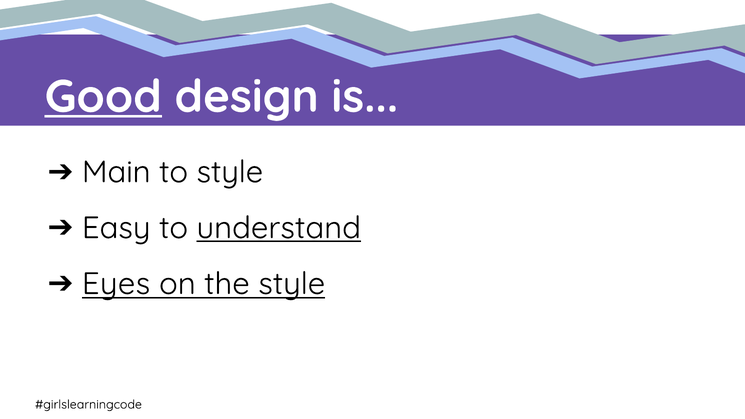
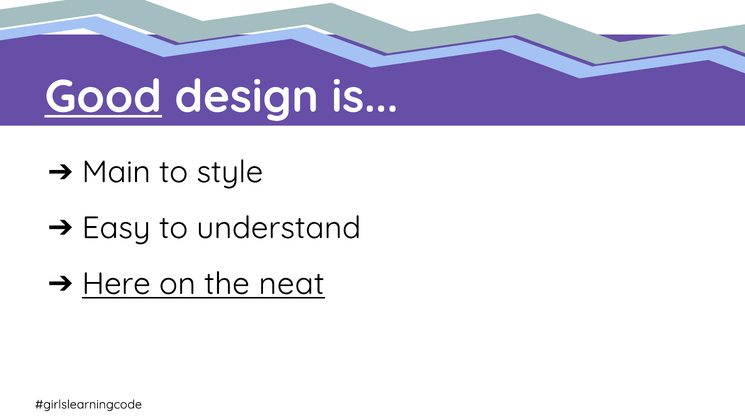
understand underline: present -> none
Eyes: Eyes -> Here
the style: style -> neat
